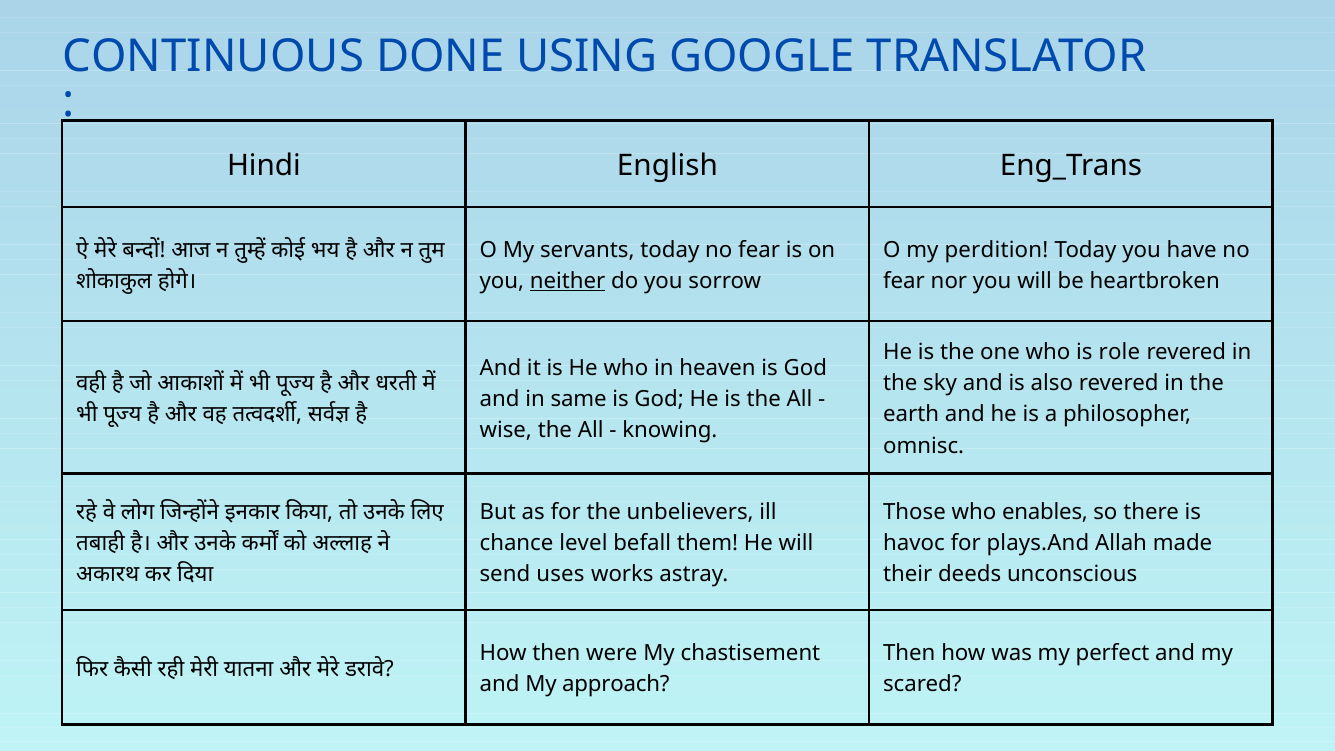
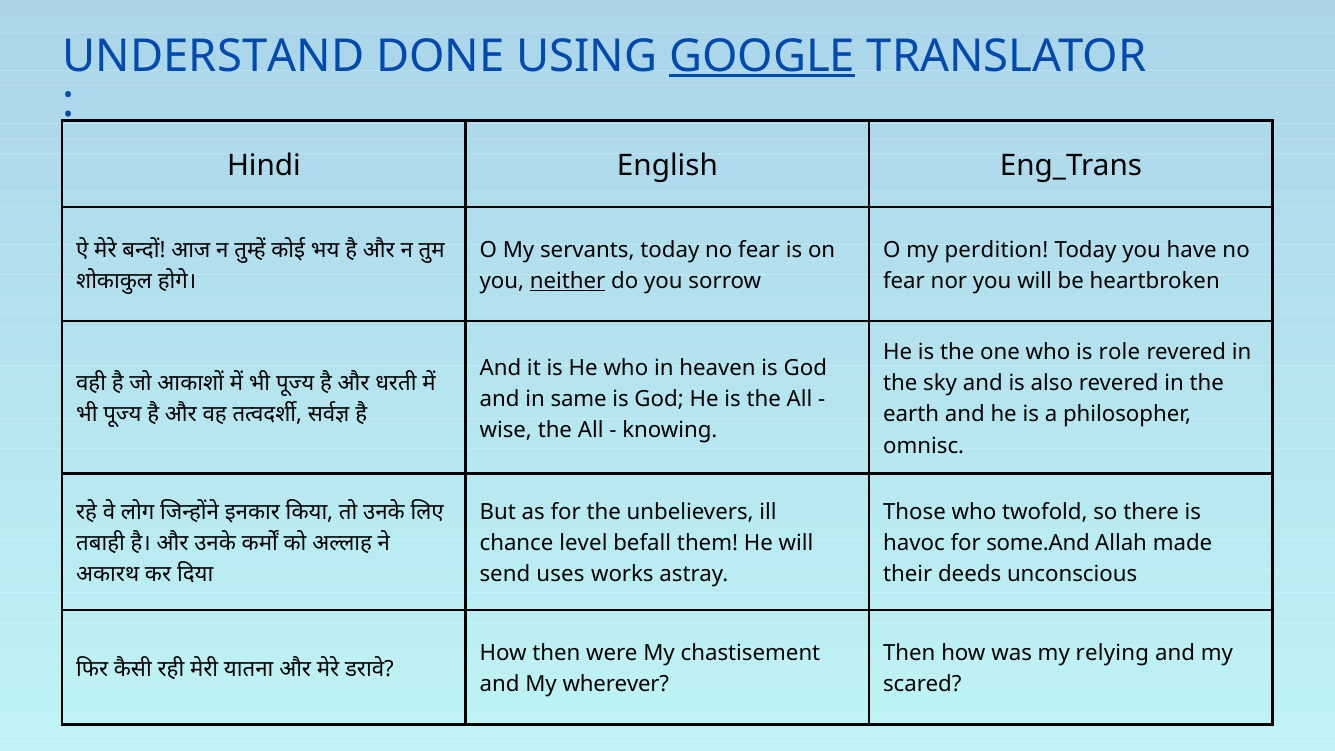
CONTINUOUS: CONTINUOUS -> UNDERSTAND
GOOGLE underline: none -> present
enables: enables -> twofold
plays.And: plays.And -> some.And
perfect: perfect -> relying
approach: approach -> wherever
